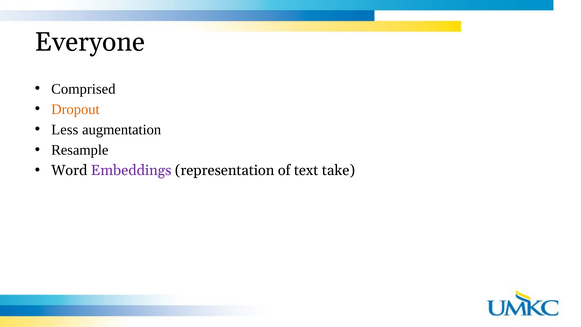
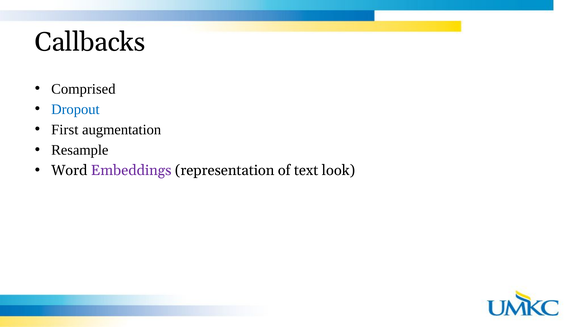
Everyone: Everyone -> Callbacks
Dropout colour: orange -> blue
Less: Less -> First
take: take -> look
